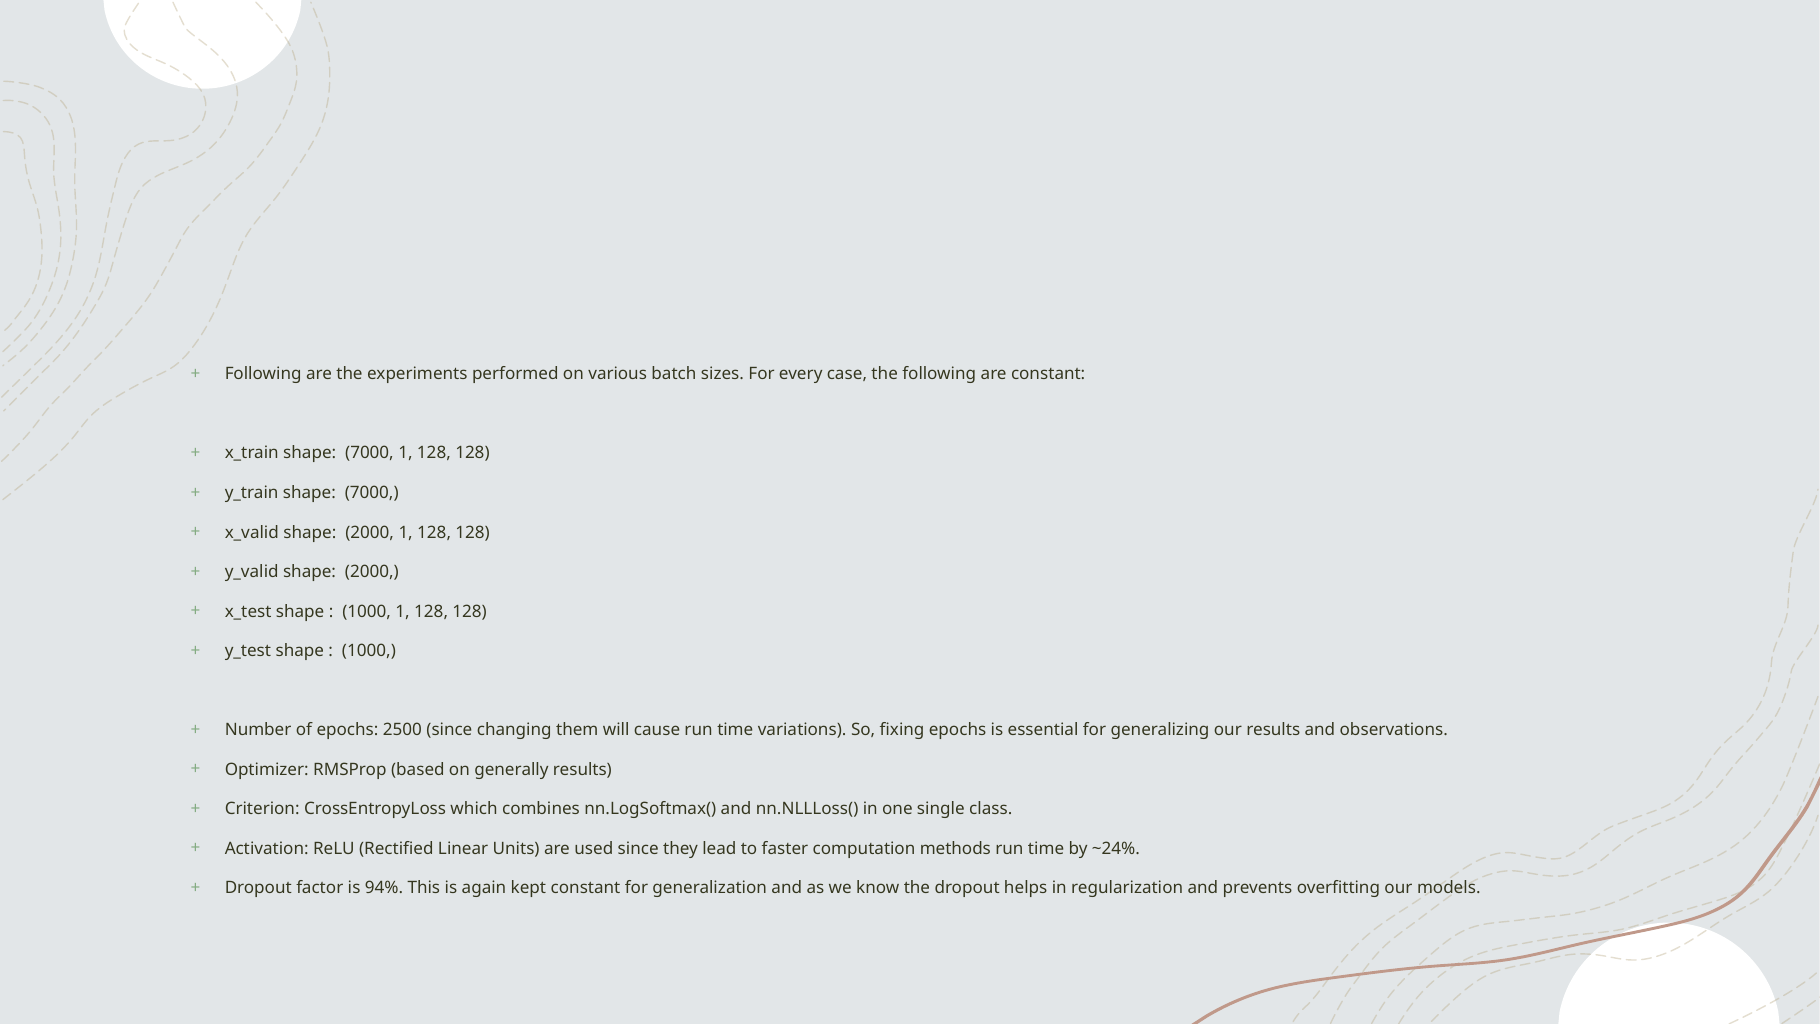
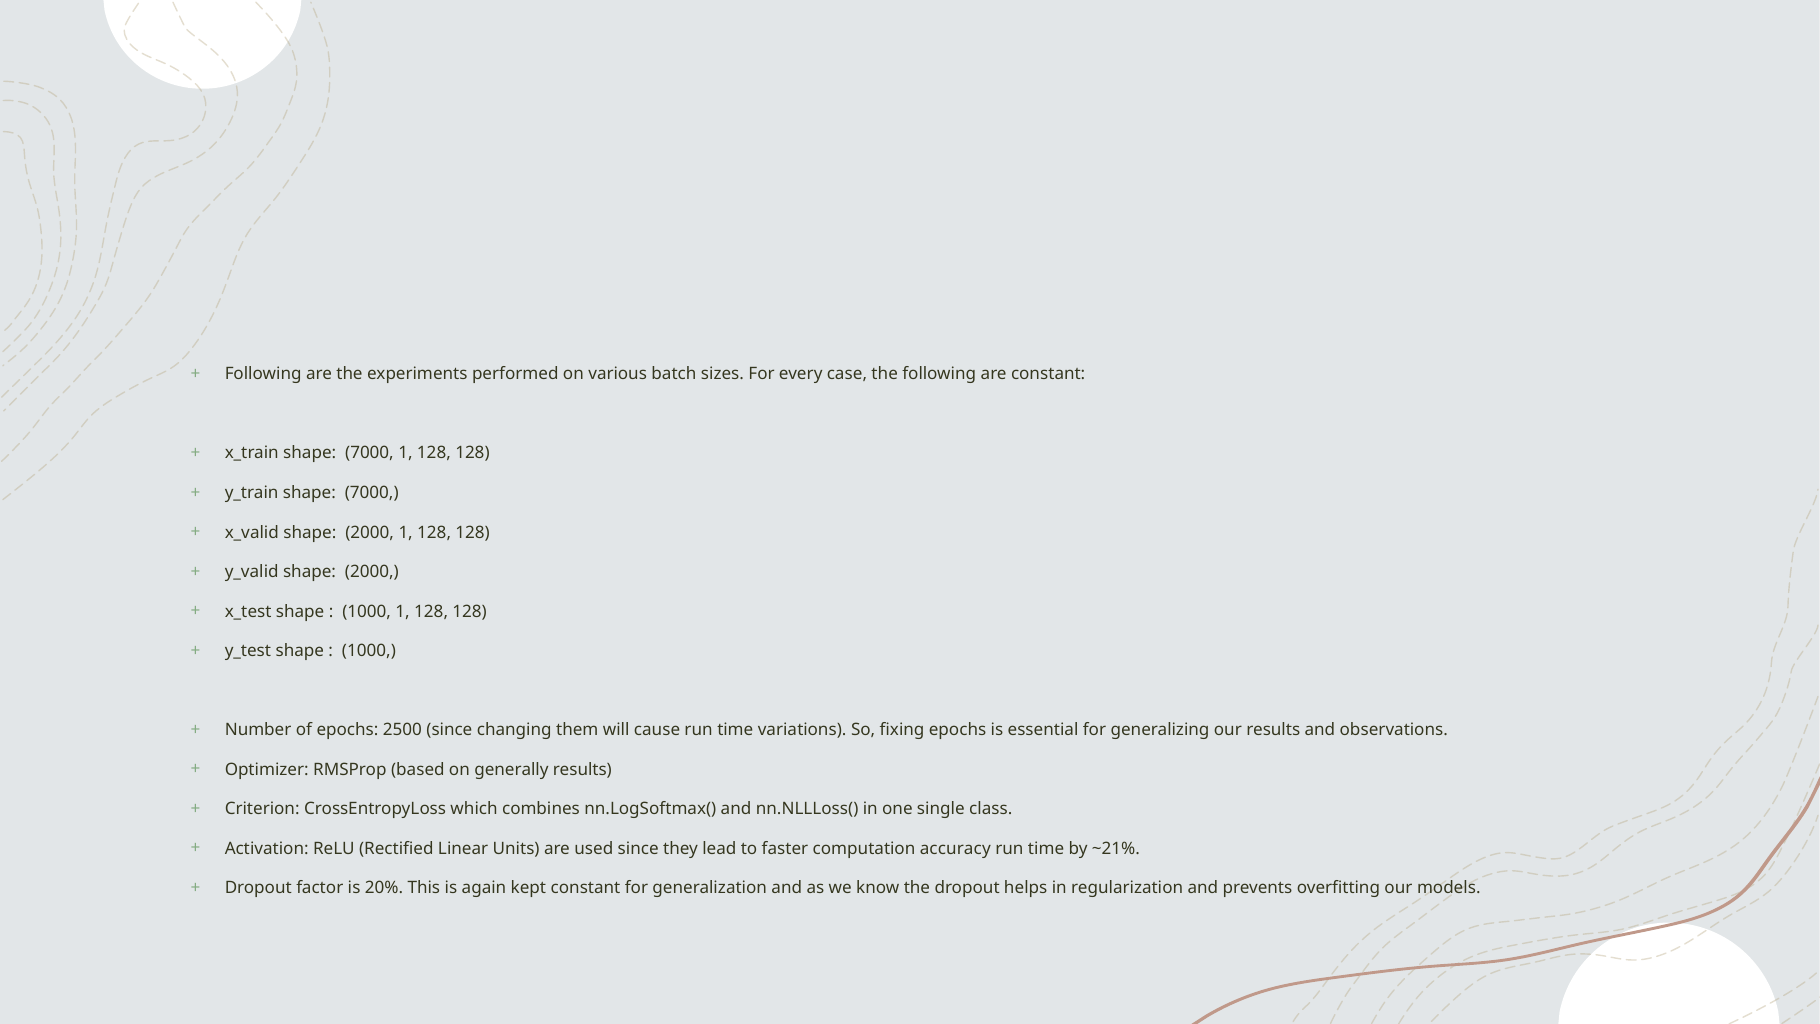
methods: methods -> accuracy
~24%: ~24% -> ~21%
94%: 94% -> 20%
